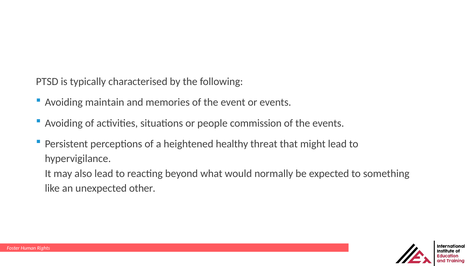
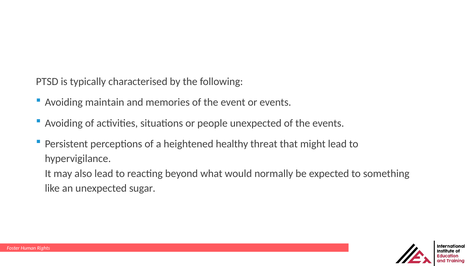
people commission: commission -> unexpected
other: other -> sugar
